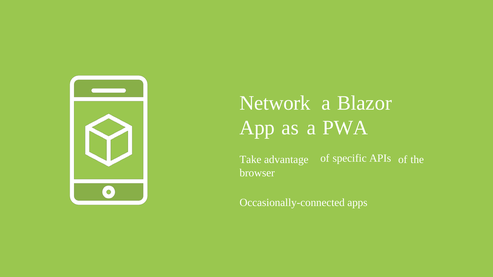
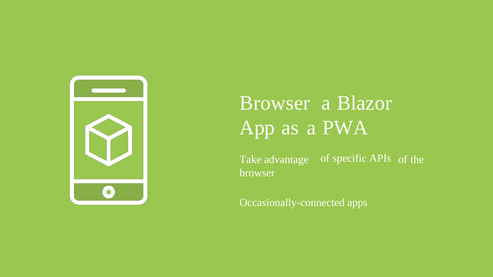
Network at (275, 103): Network -> Browser
